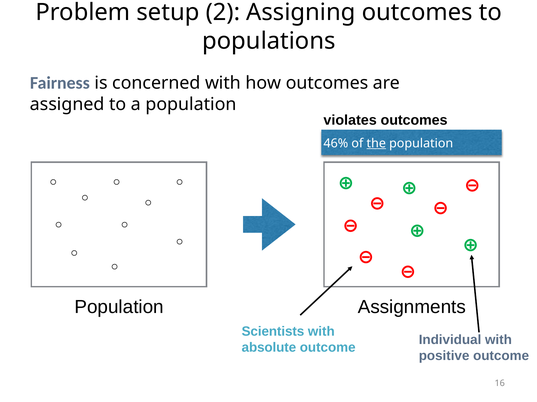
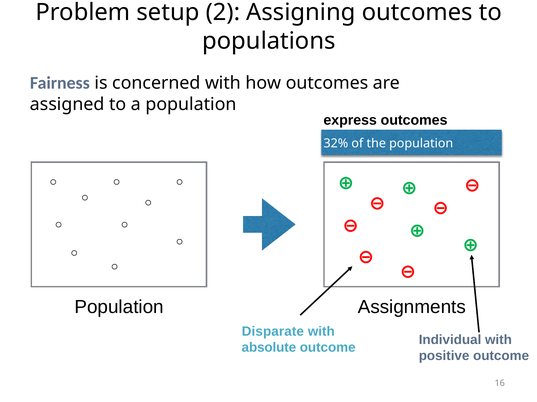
violates: violates -> express
46%: 46% -> 32%
the underline: present -> none
Scientists: Scientists -> Disparate
